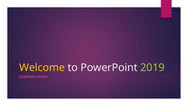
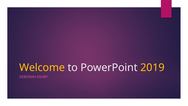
2019 colour: light green -> yellow
